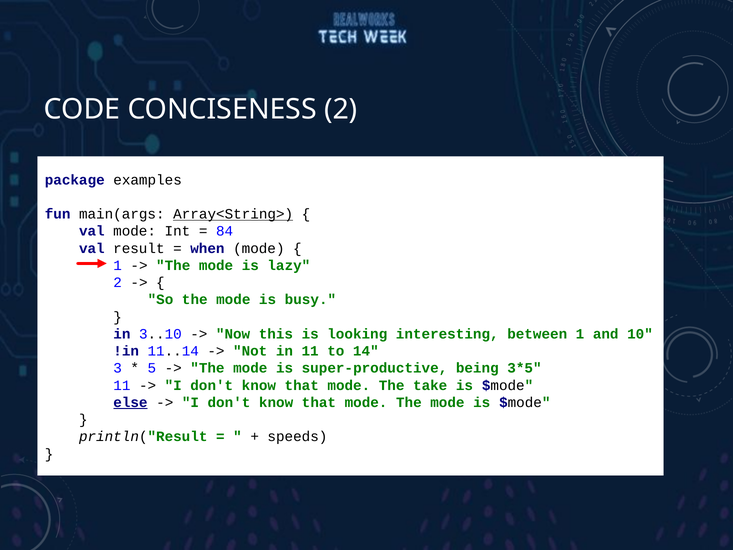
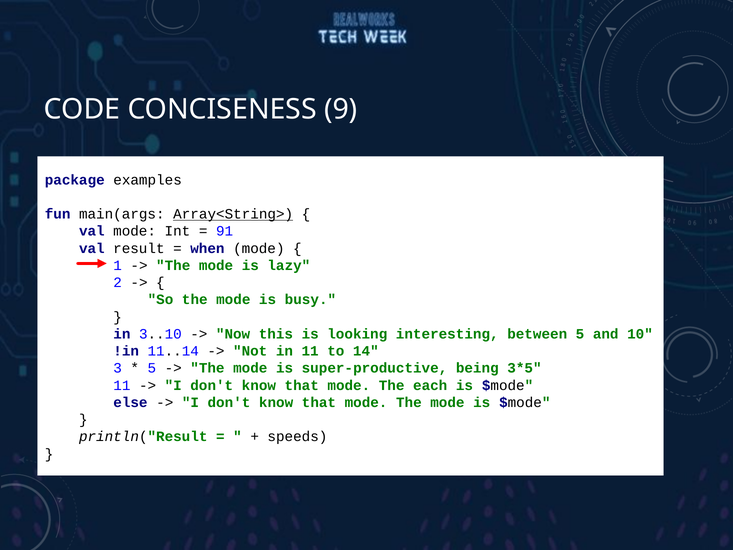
CONCISENESS 2: 2 -> 9
84: 84 -> 91
between 1: 1 -> 5
take: take -> each
else underline: present -> none
